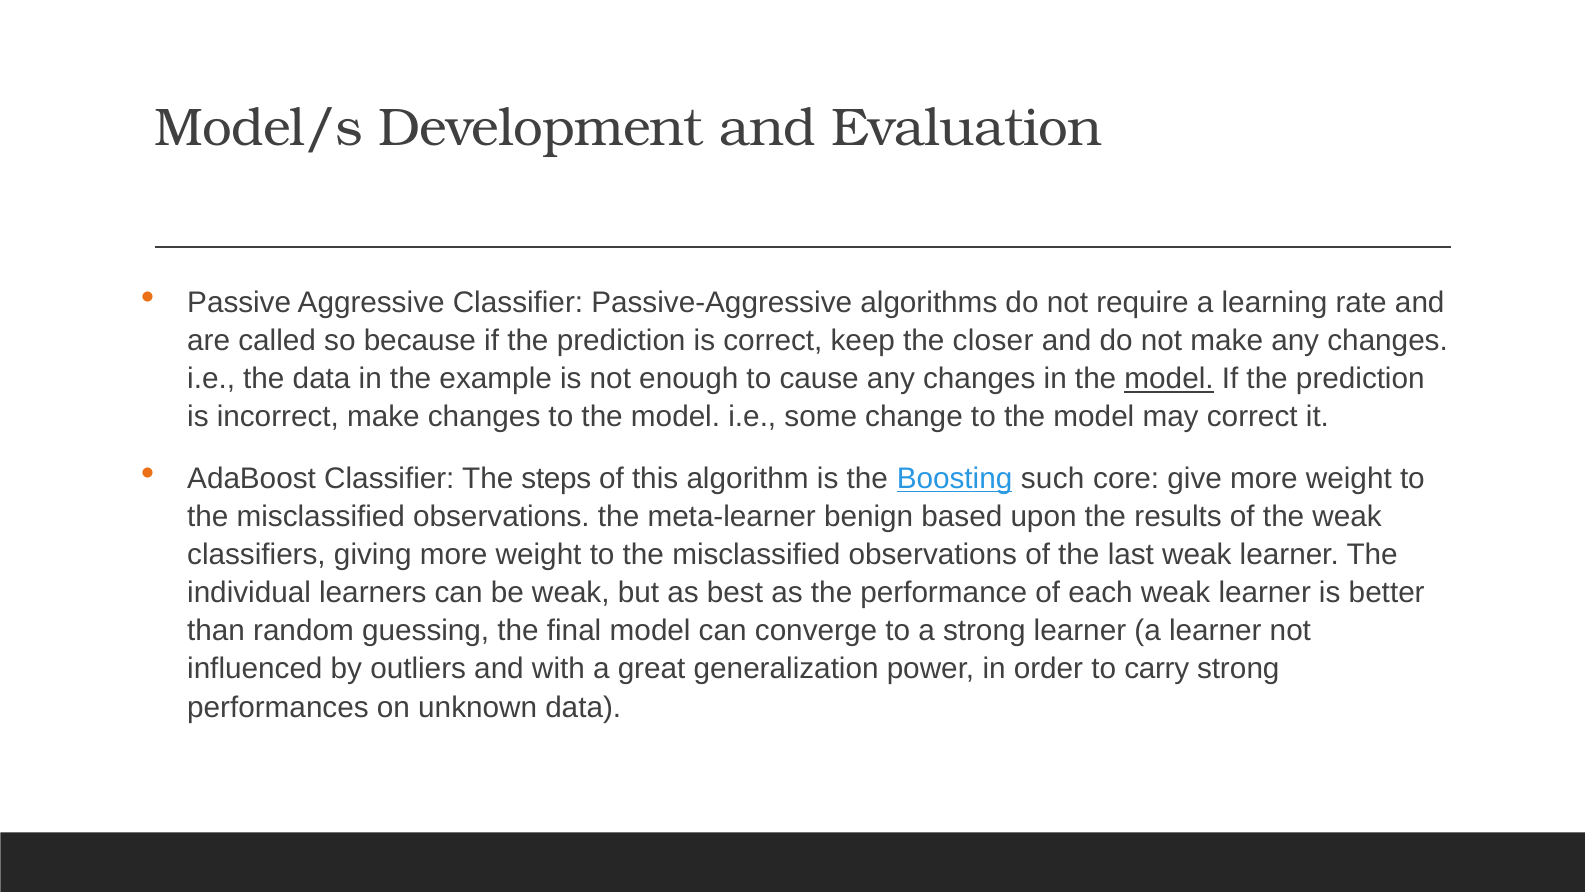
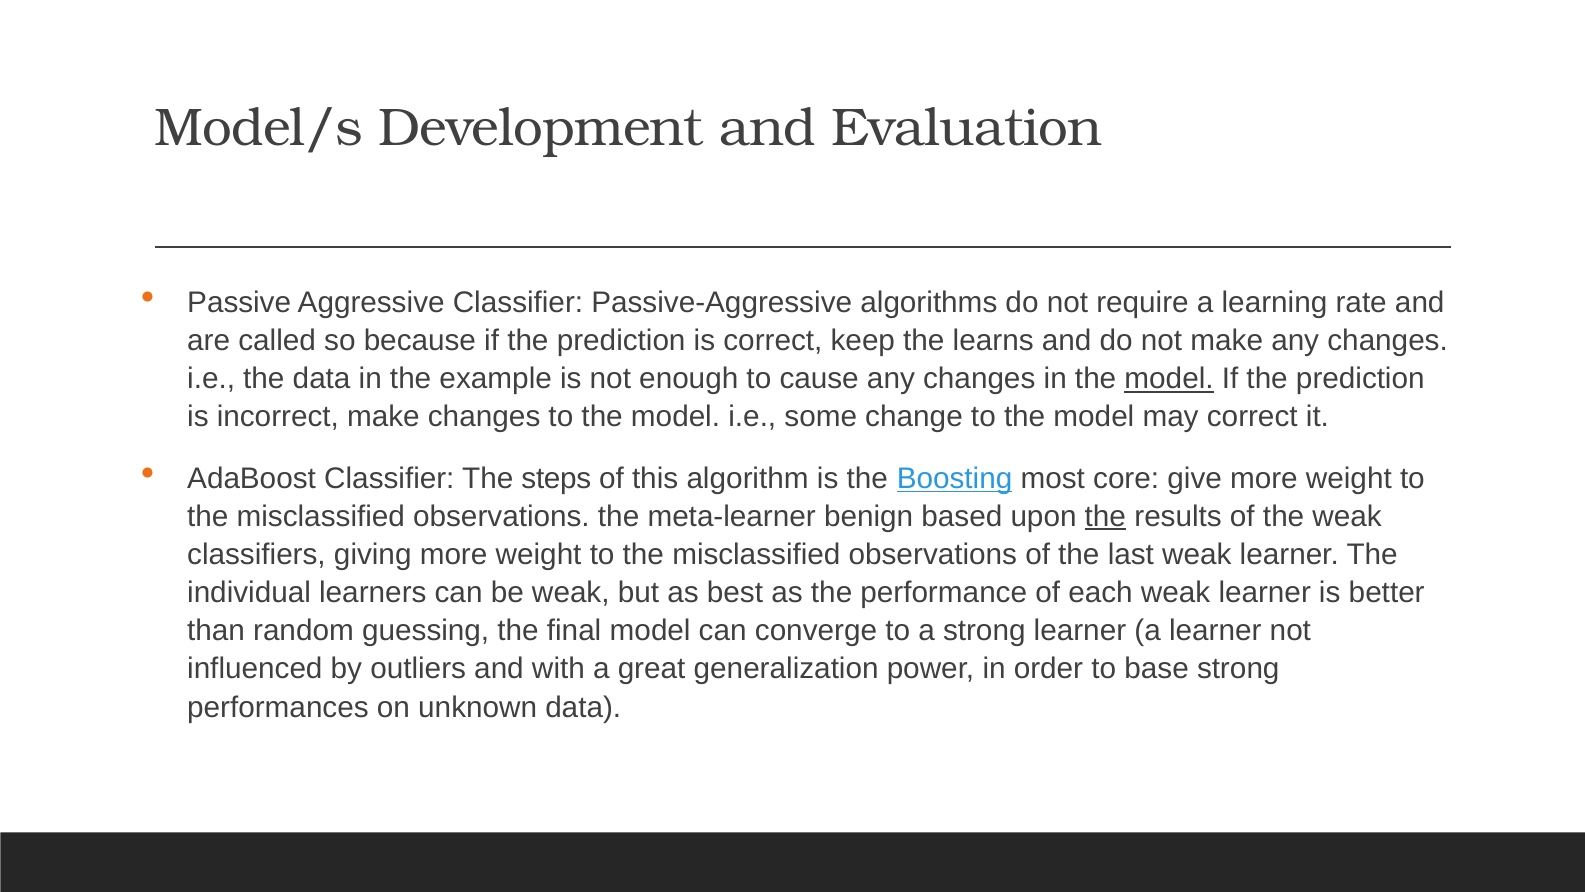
closer: closer -> learns
such: such -> most
the at (1105, 516) underline: none -> present
carry: carry -> base
